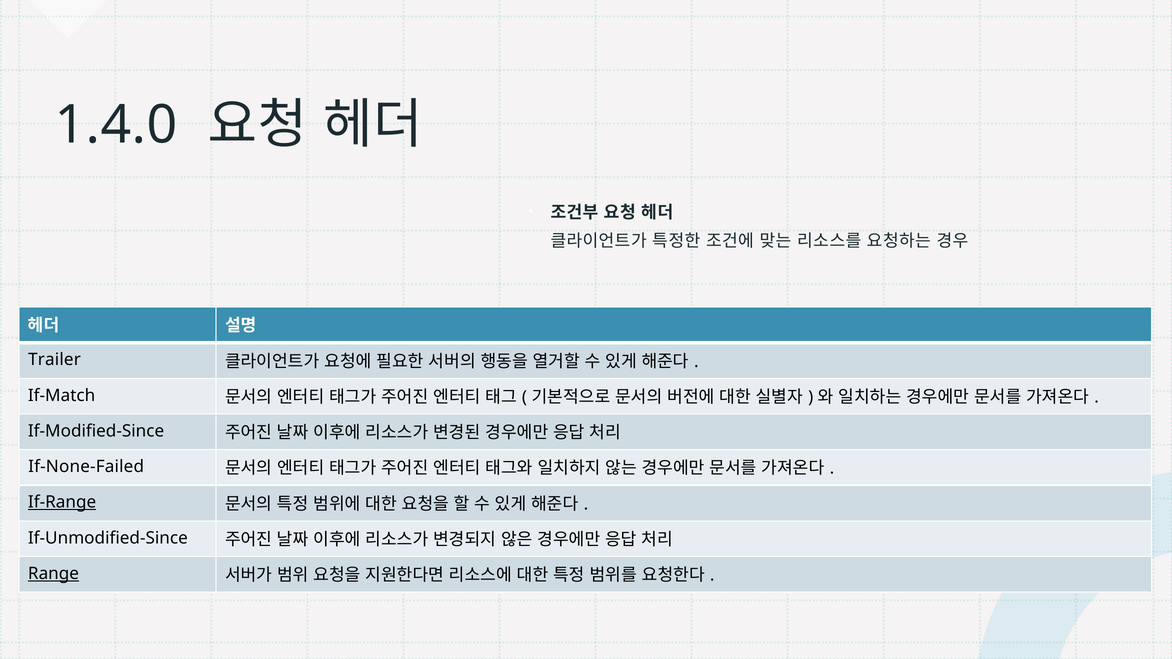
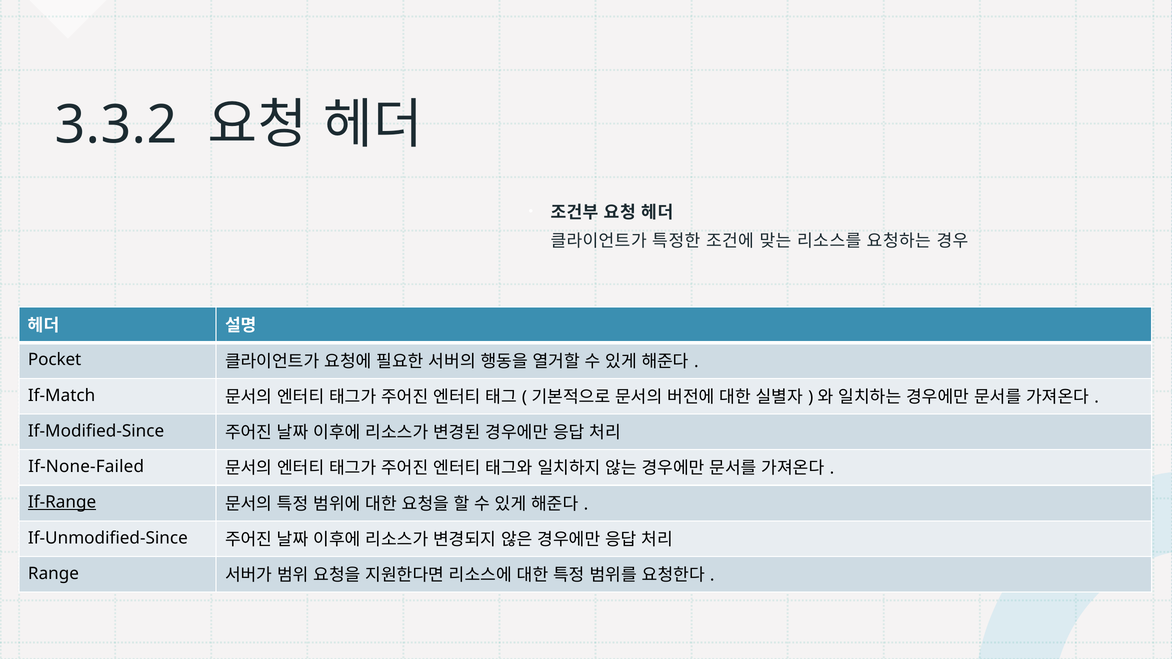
1.4.0: 1.4.0 -> 3.3.2
Trailer: Trailer -> Pocket
Range underline: present -> none
